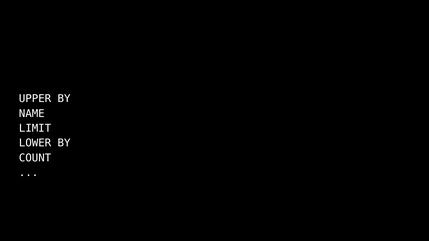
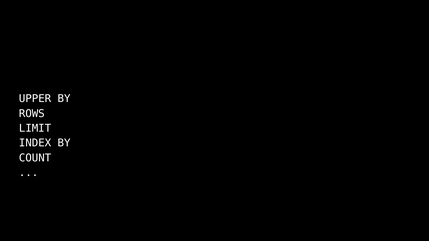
NAME: NAME -> ROWS
LOWER: LOWER -> INDEX
